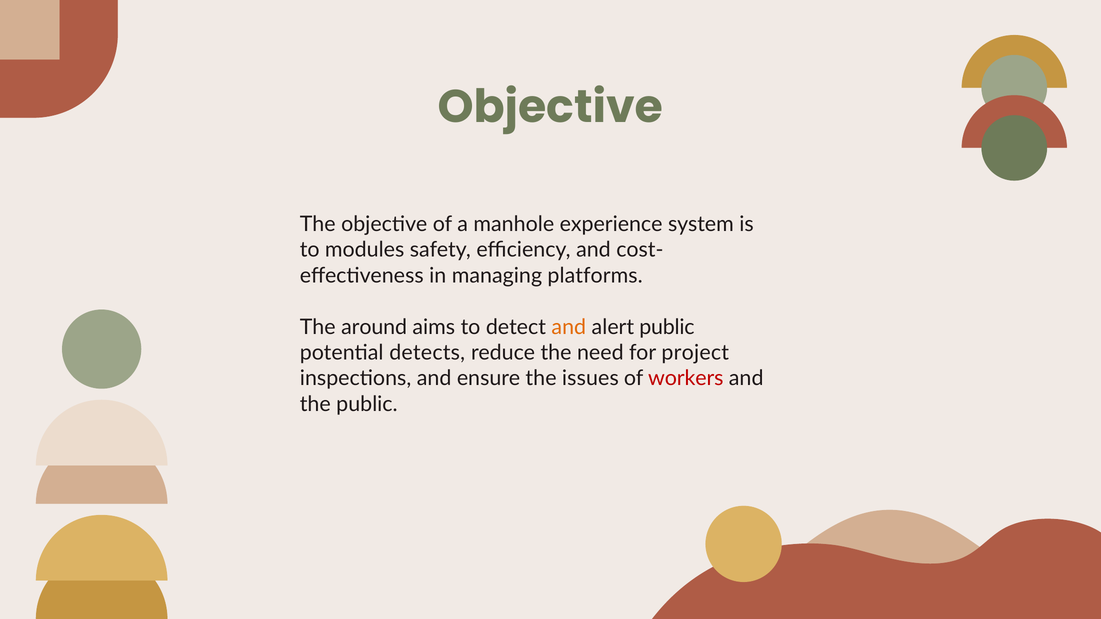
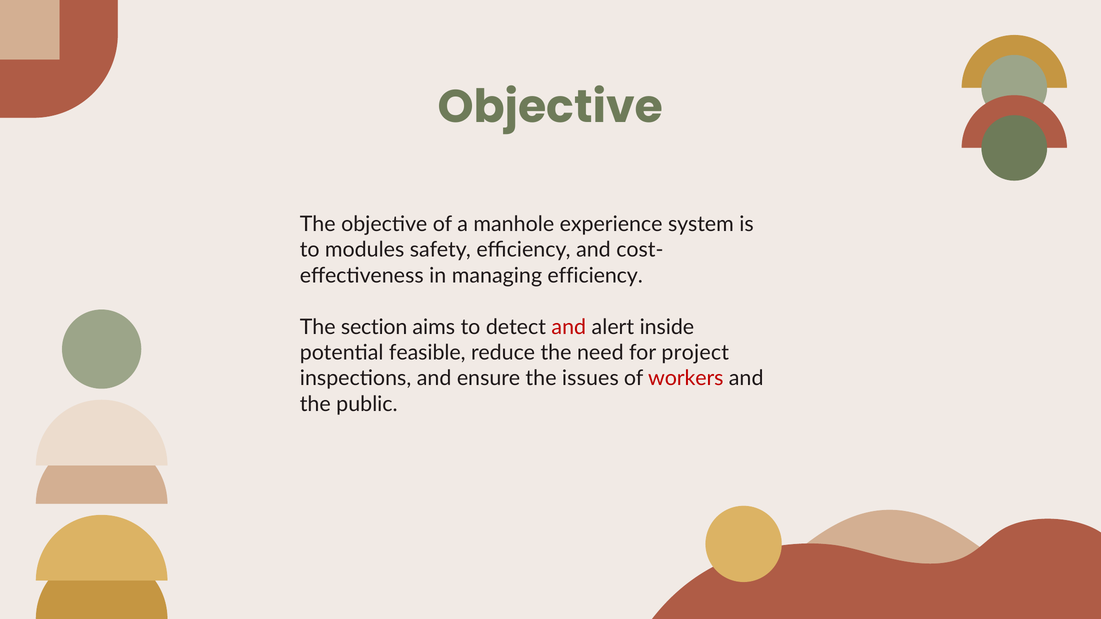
managing platforms: platforms -> efficiency
around: around -> section
and at (569, 327) colour: orange -> red
alert public: public -> inside
detects: detects -> feasible
